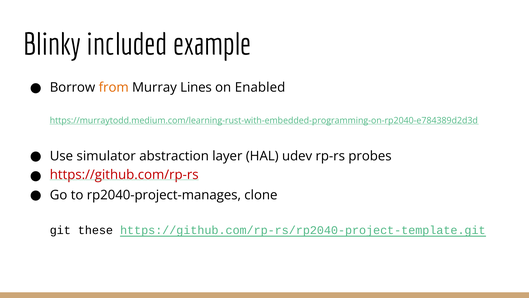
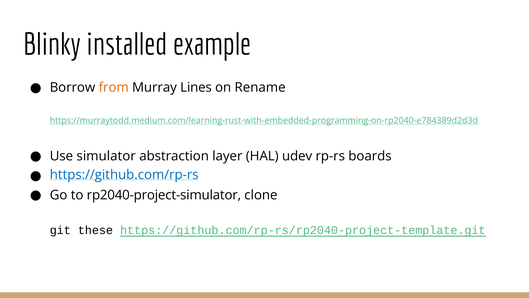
included: included -> installed
Enabled: Enabled -> Rename
probes: probes -> boards
https://github.com/rp-rs colour: red -> blue
rp2040-project-manages: rp2040-project-manages -> rp2040-project-simulator
